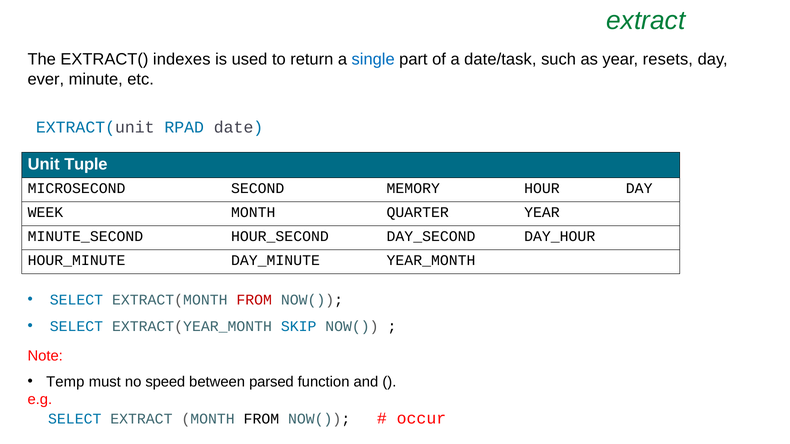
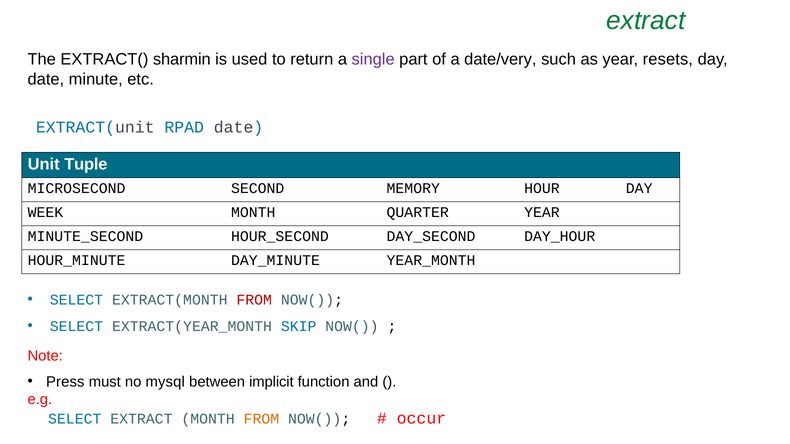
indexes: indexes -> sharmin
single colour: blue -> purple
date/task: date/task -> date/very
ever at (46, 79): ever -> date
Temp: Temp -> Press
speed: speed -> mysql
parsed: parsed -> implicit
FROM at (261, 419) colour: black -> orange
